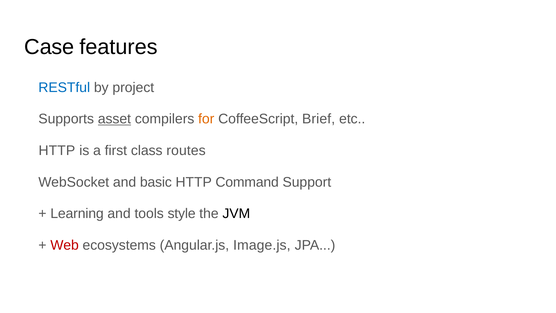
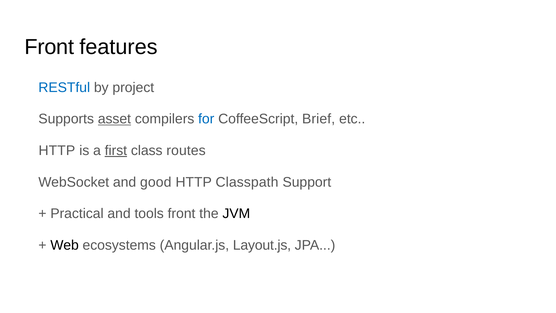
Case at (49, 47): Case -> Front
for colour: orange -> blue
first underline: none -> present
basic: basic -> good
Command: Command -> Classpath
Learning: Learning -> Practical
tools style: style -> front
Web colour: red -> black
Image.js: Image.js -> Layout.js
